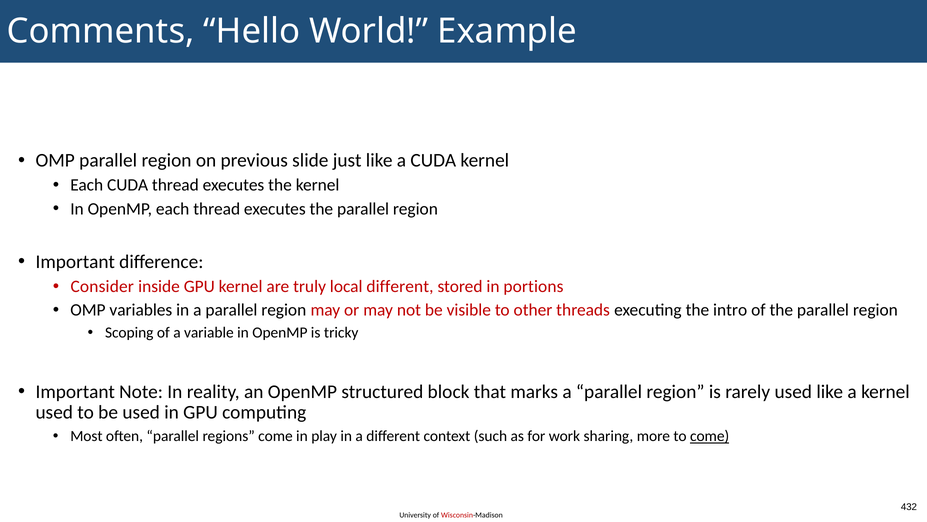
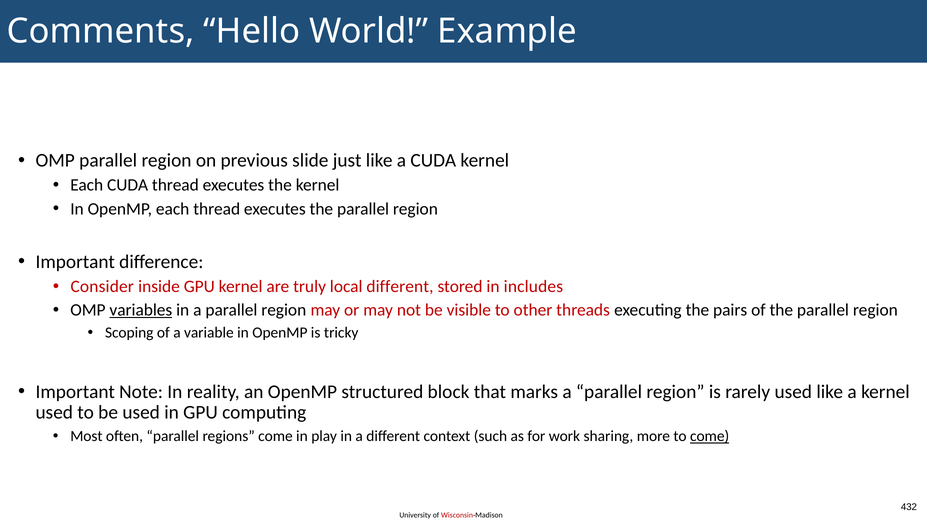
portions: portions -> includes
variables underline: none -> present
intro: intro -> pairs
